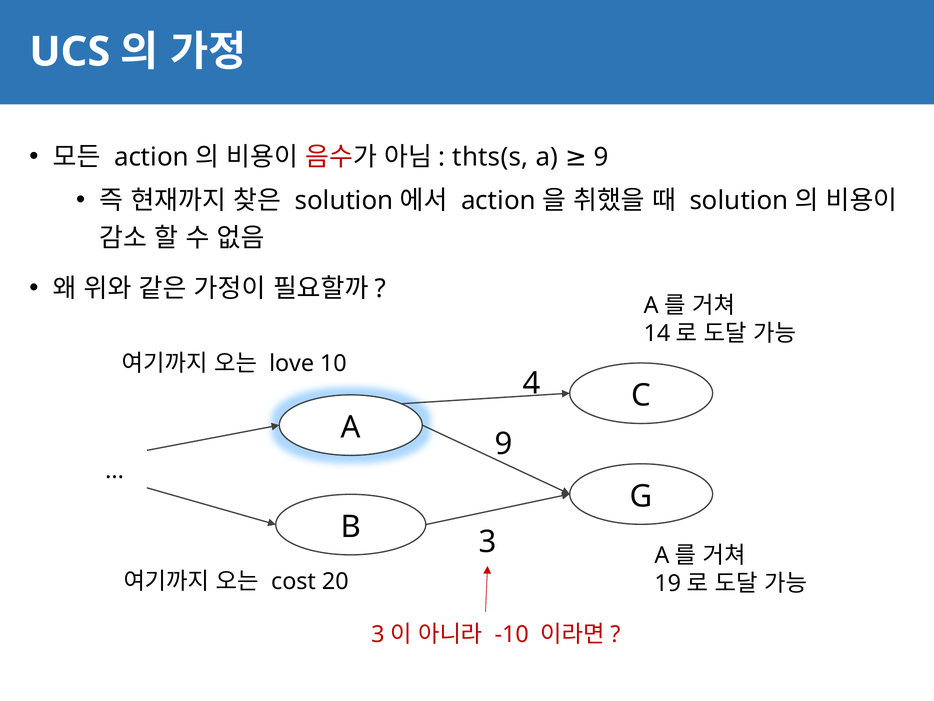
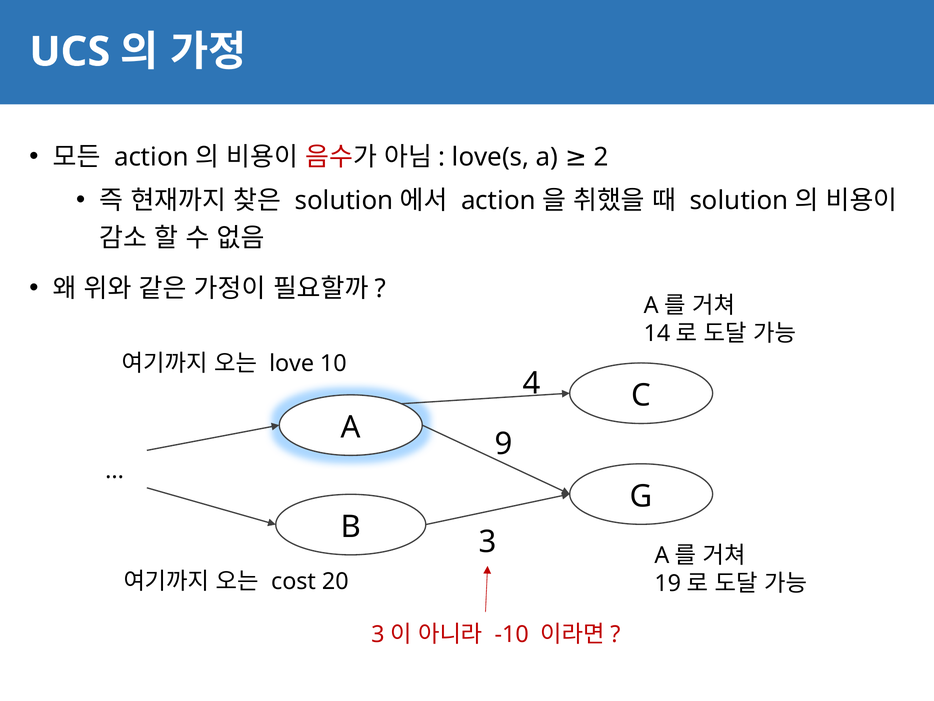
thts(s: thts(s -> love(s
a 9: 9 -> 2
